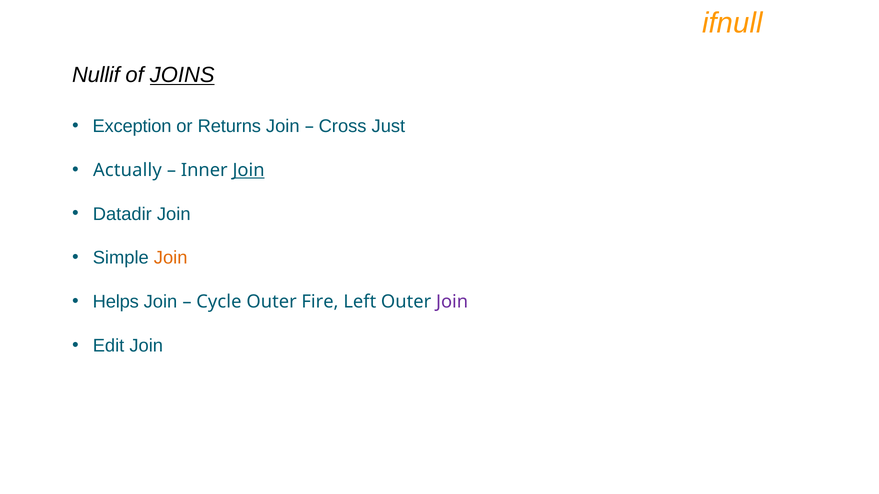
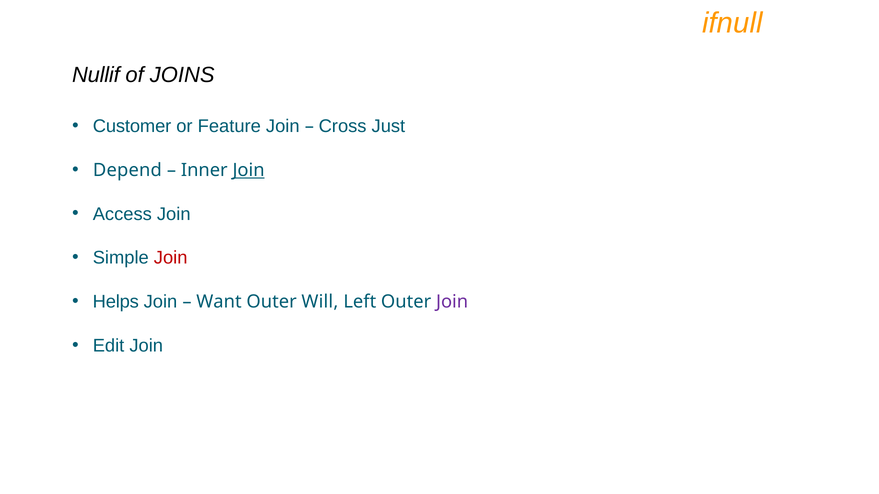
JOINS underline: present -> none
Exception: Exception -> Customer
Returns: Returns -> Feature
Actually: Actually -> Depend
Datadir: Datadir -> Access
Join at (171, 258) colour: orange -> red
Cycle: Cycle -> Want
Fire: Fire -> Will
